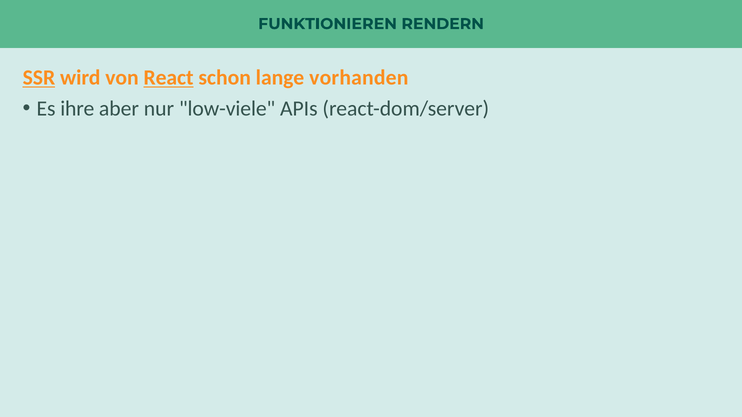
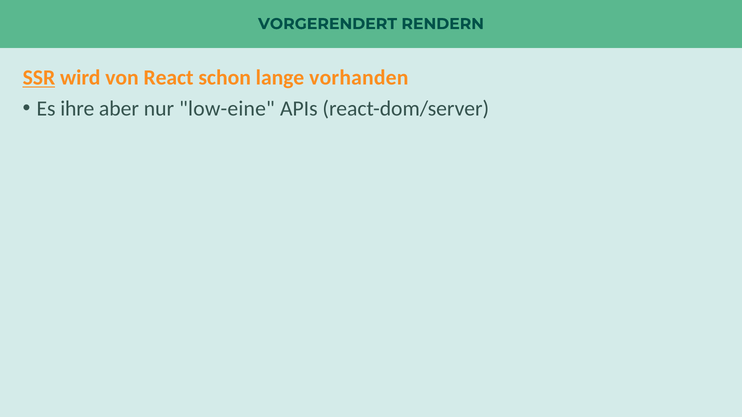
FUNKTIONIEREN: FUNKTIONIEREN -> VORGERENDERT
React underline: present -> none
low-viele: low-viele -> low-eine
